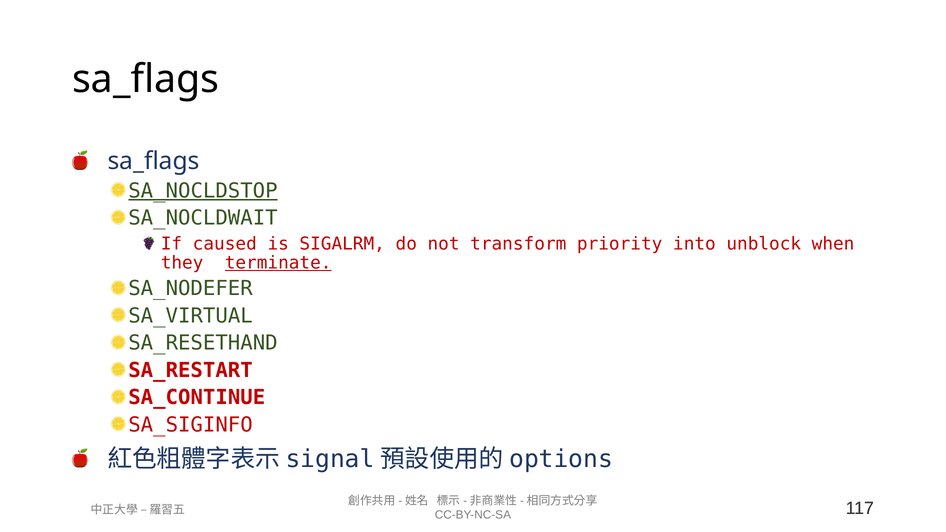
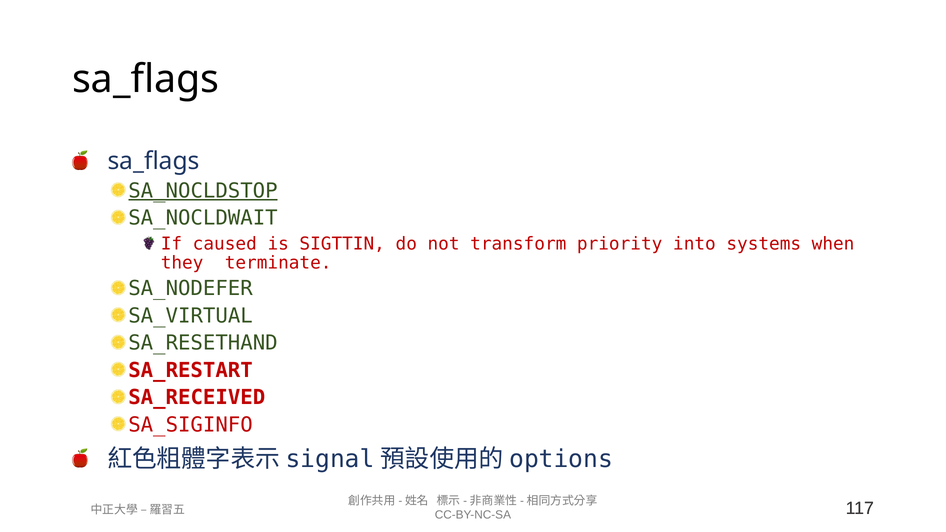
SIGALRM: SIGALRM -> SIGTTIN
unblock: unblock -> systems
terminate underline: present -> none
SA_CONTINUE: SA_CONTINUE -> SA_RECEIVED
